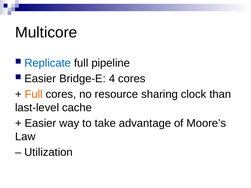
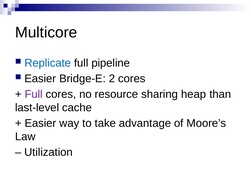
4: 4 -> 2
Full at (34, 94) colour: orange -> purple
clock: clock -> heap
